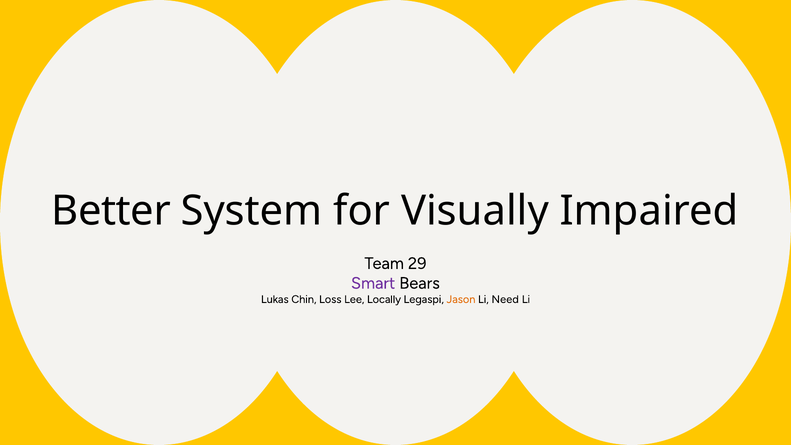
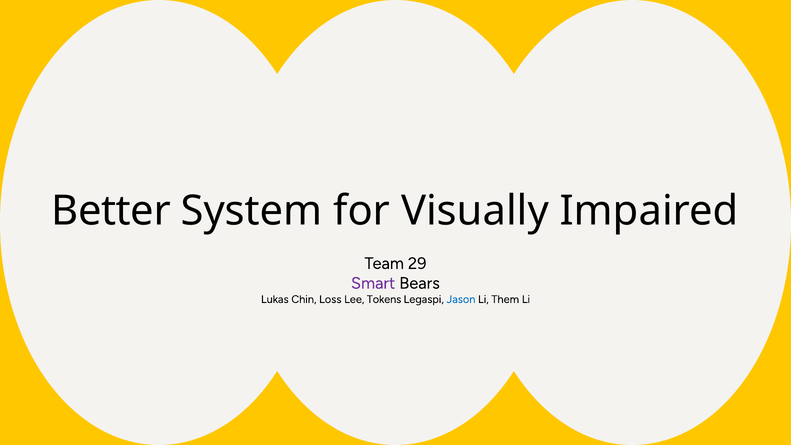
Locally: Locally -> Tokens
Jason colour: orange -> blue
Need: Need -> Them
